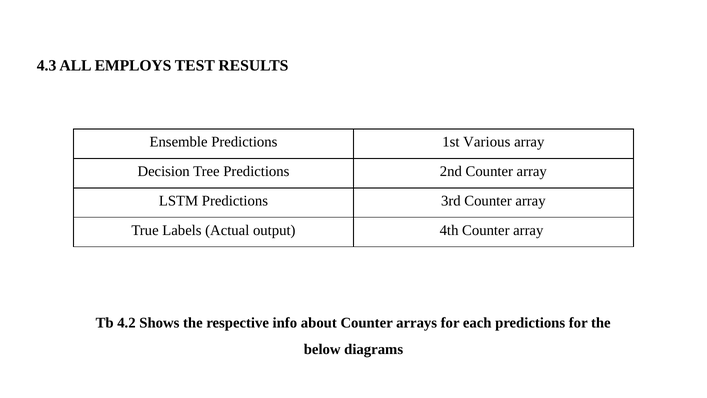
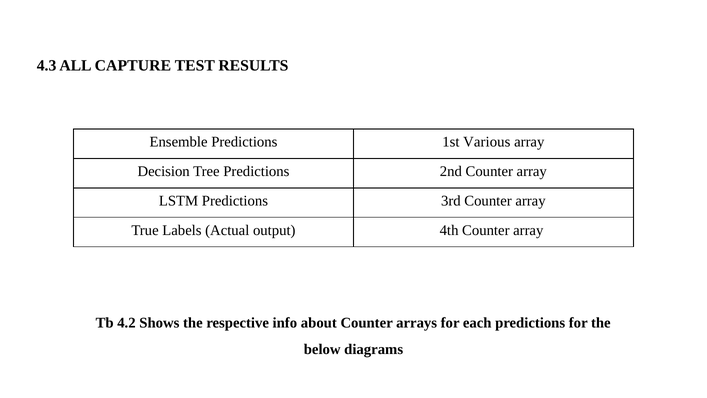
EMPLOYS: EMPLOYS -> CAPTURE
